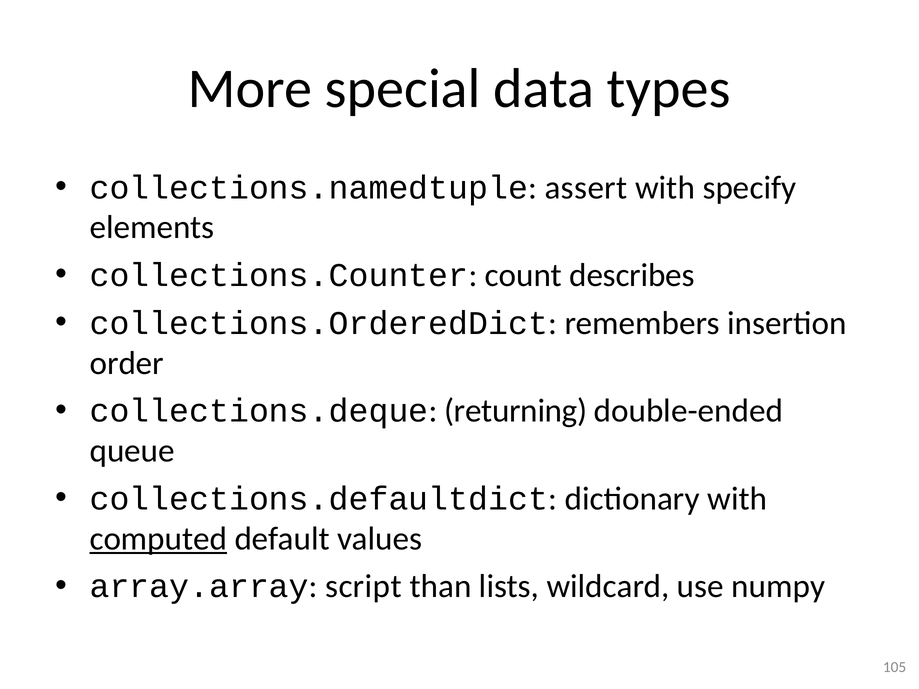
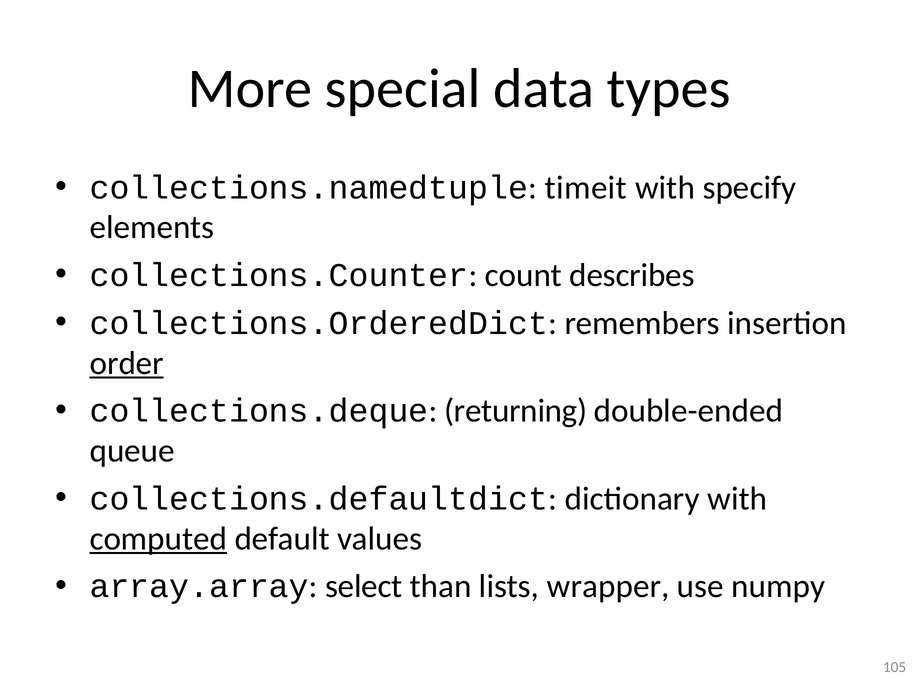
assert: assert -> timeit
order underline: none -> present
script: script -> select
wildcard: wildcard -> wrapper
